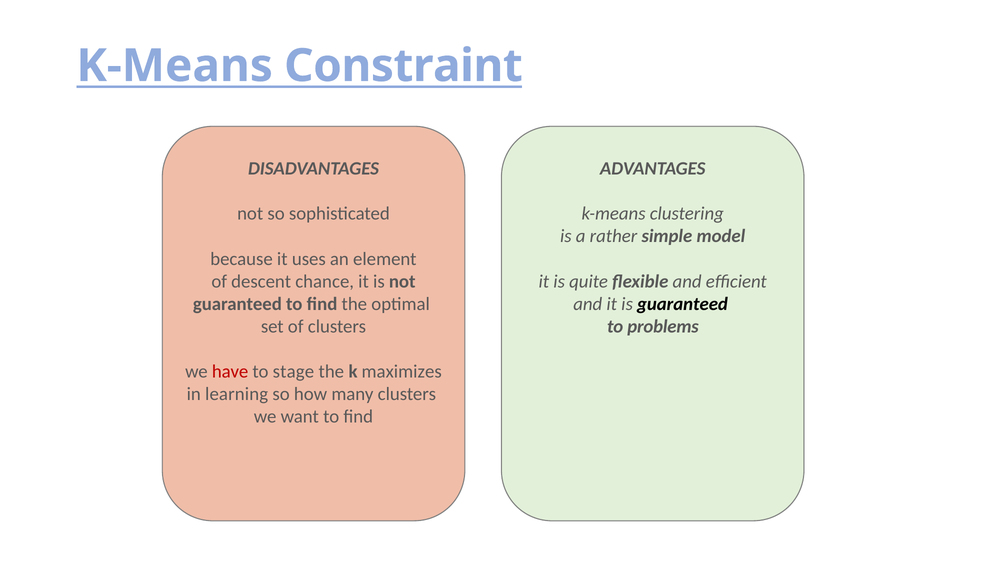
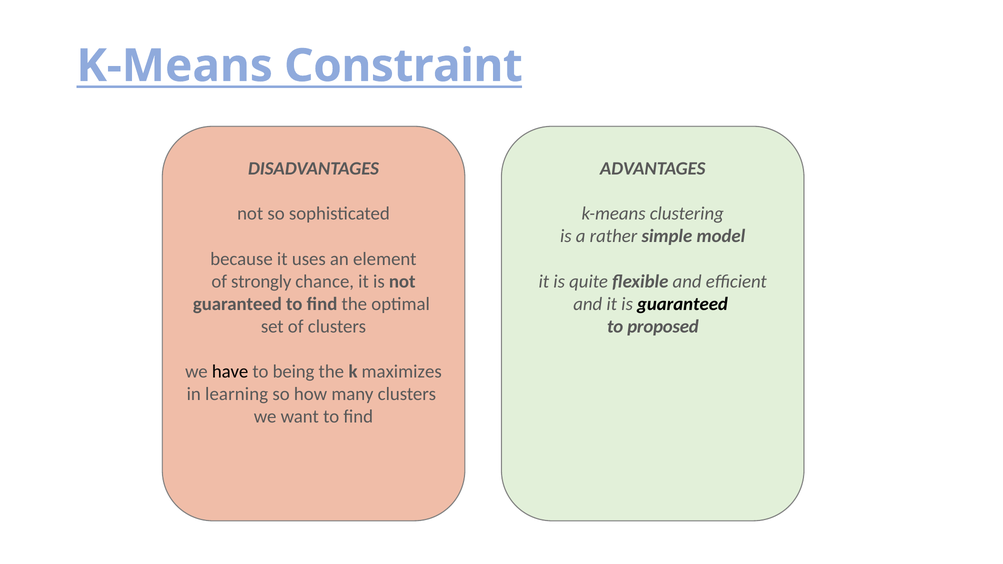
descent: descent -> strongly
problems: problems -> proposed
have colour: red -> black
stage: stage -> being
